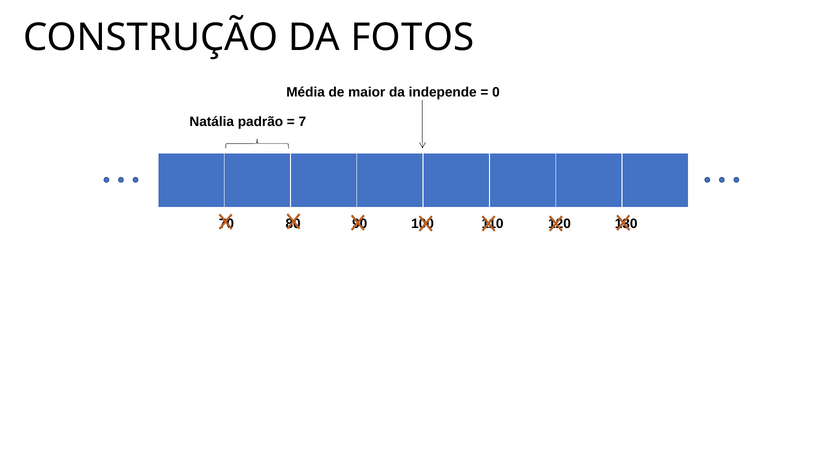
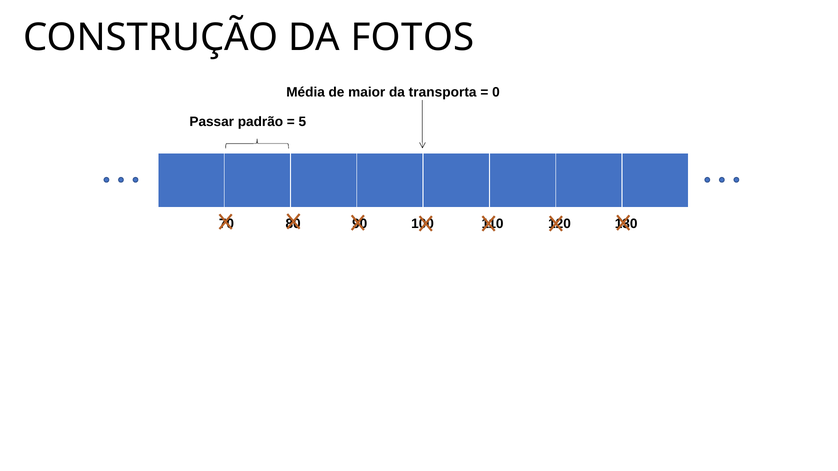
independe: independe -> transporta
Natália: Natália -> Passar
7: 7 -> 5
